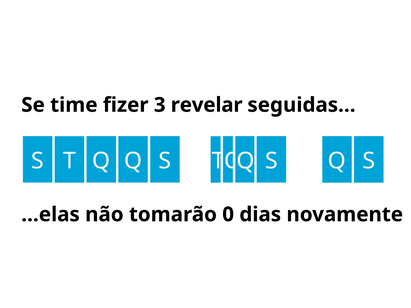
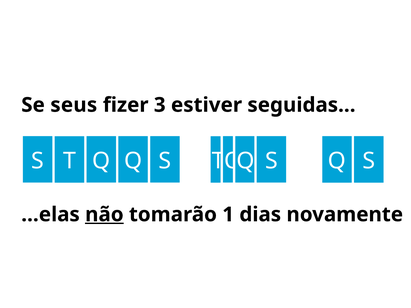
time: time -> seus
revelar: revelar -> estiver
não underline: none -> present
0: 0 -> 1
